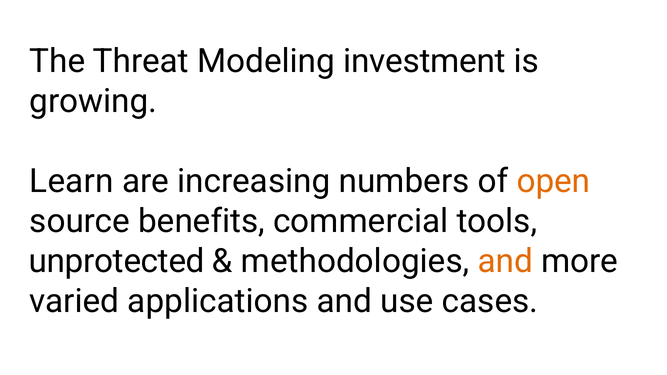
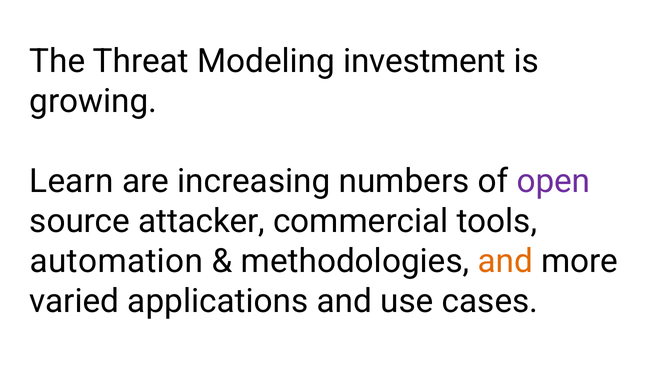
open colour: orange -> purple
benefits: benefits -> attacker
unprotected: unprotected -> automation
